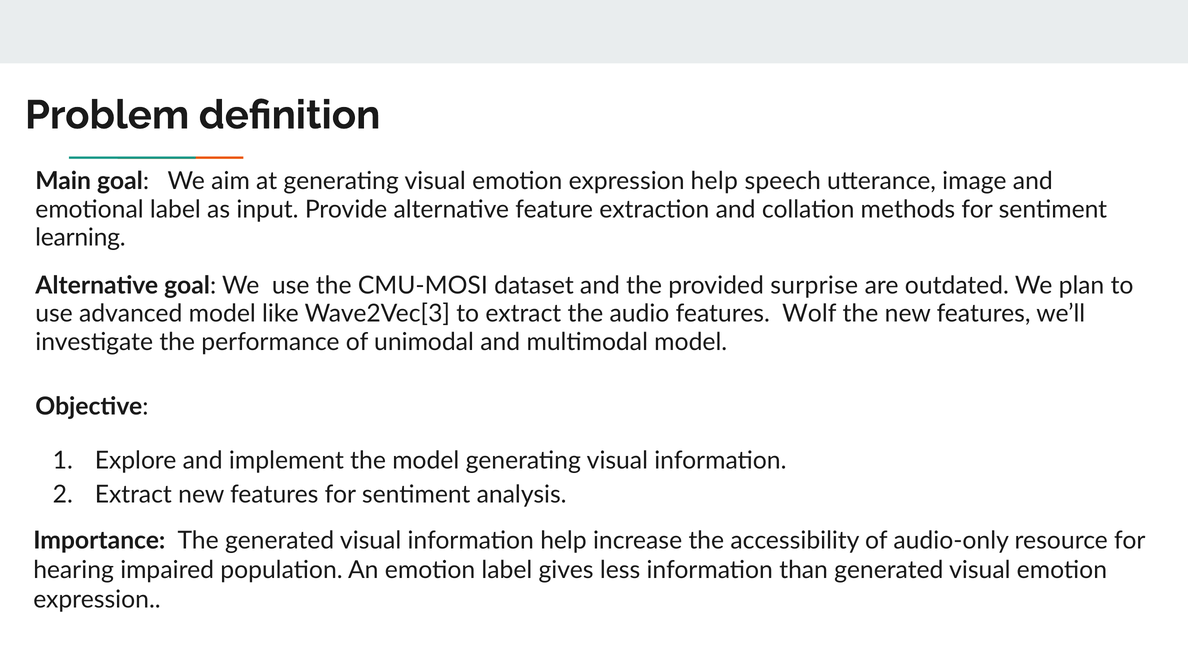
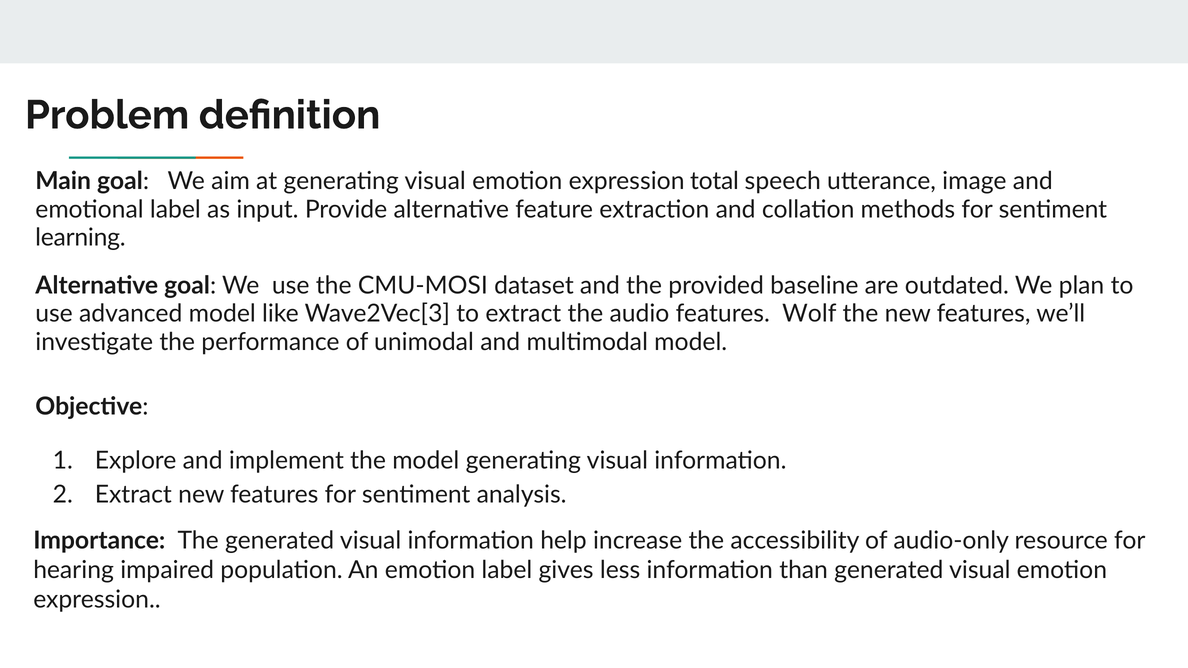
expression help: help -> total
surprise: surprise -> baseline
